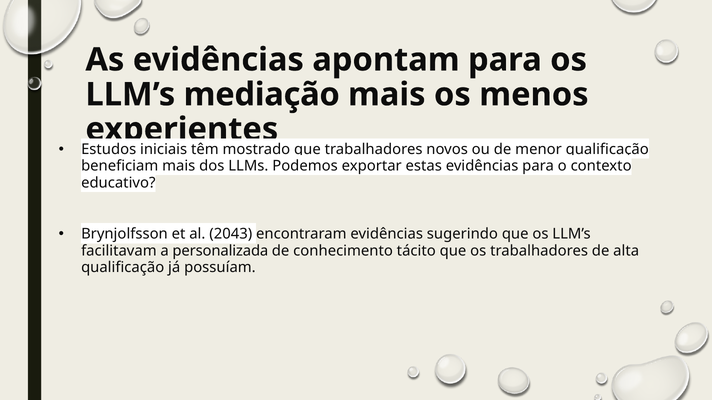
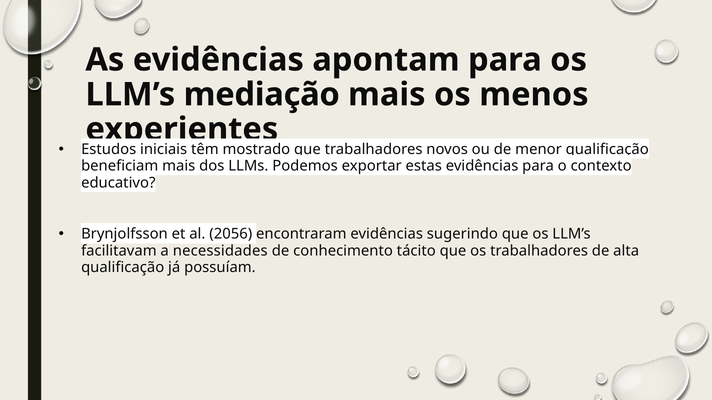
2043: 2043 -> 2056
personalizada: personalizada -> necessidades
